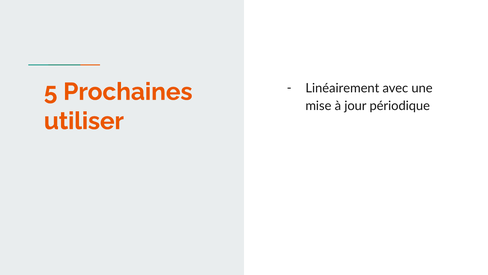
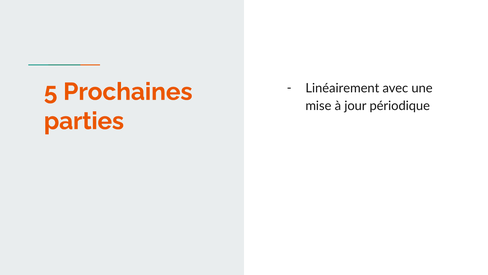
utiliser: utiliser -> parties
